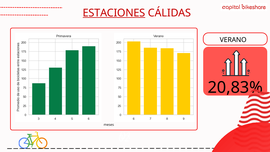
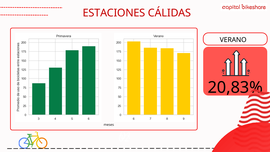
ESTACIONES underline: present -> none
